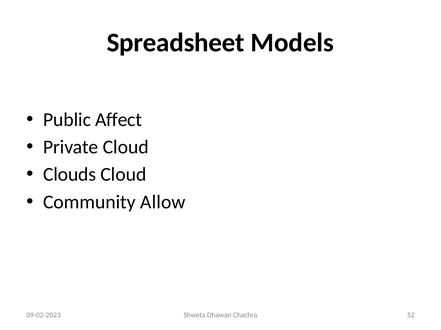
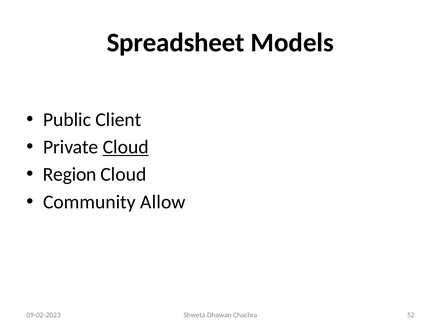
Affect: Affect -> Client
Cloud at (126, 147) underline: none -> present
Clouds: Clouds -> Region
